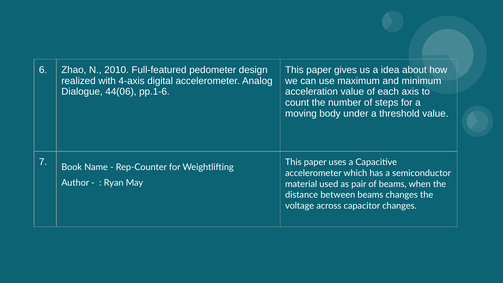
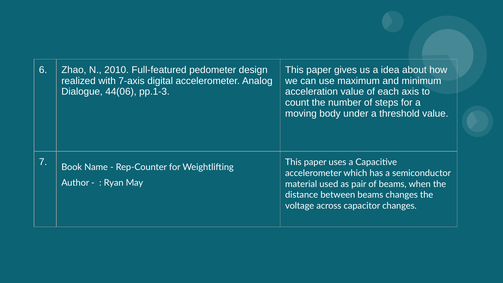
4-axis: 4-axis -> 7-axis
pp.1-6: pp.1-6 -> pp.1-3
